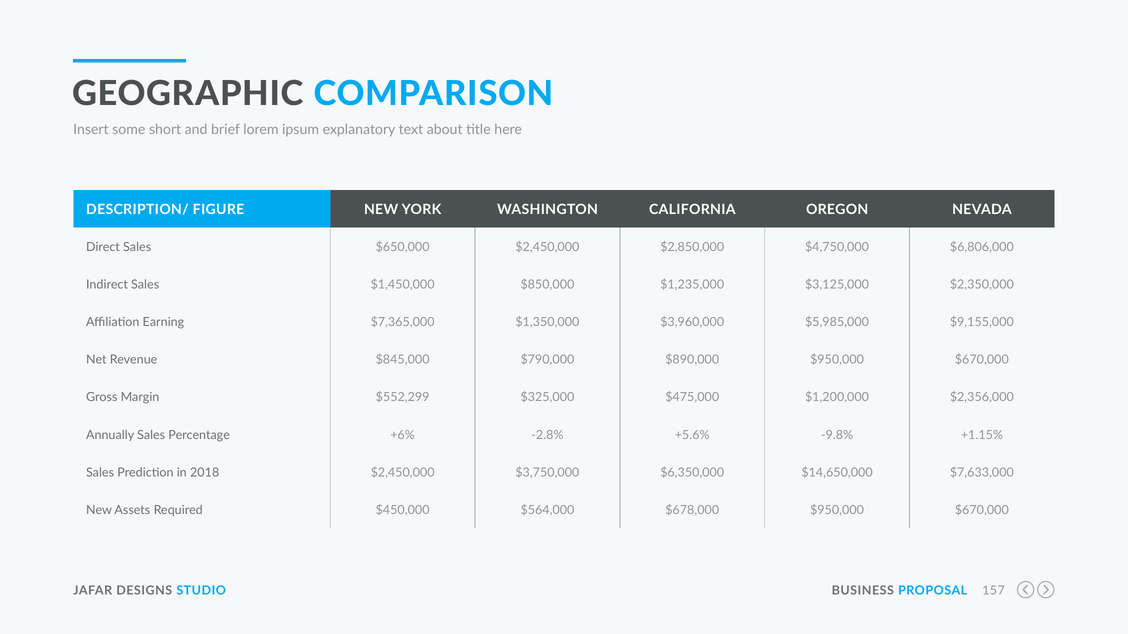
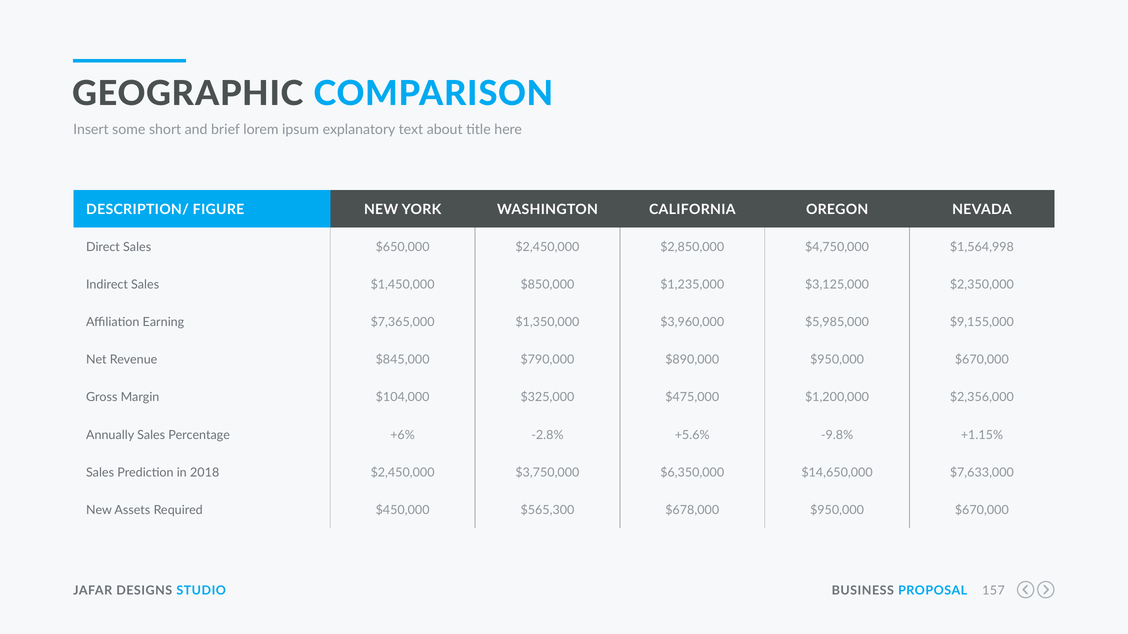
$6,806,000: $6,806,000 -> $1,564,998
$552,299: $552,299 -> $104,000
$564,000: $564,000 -> $565,300
